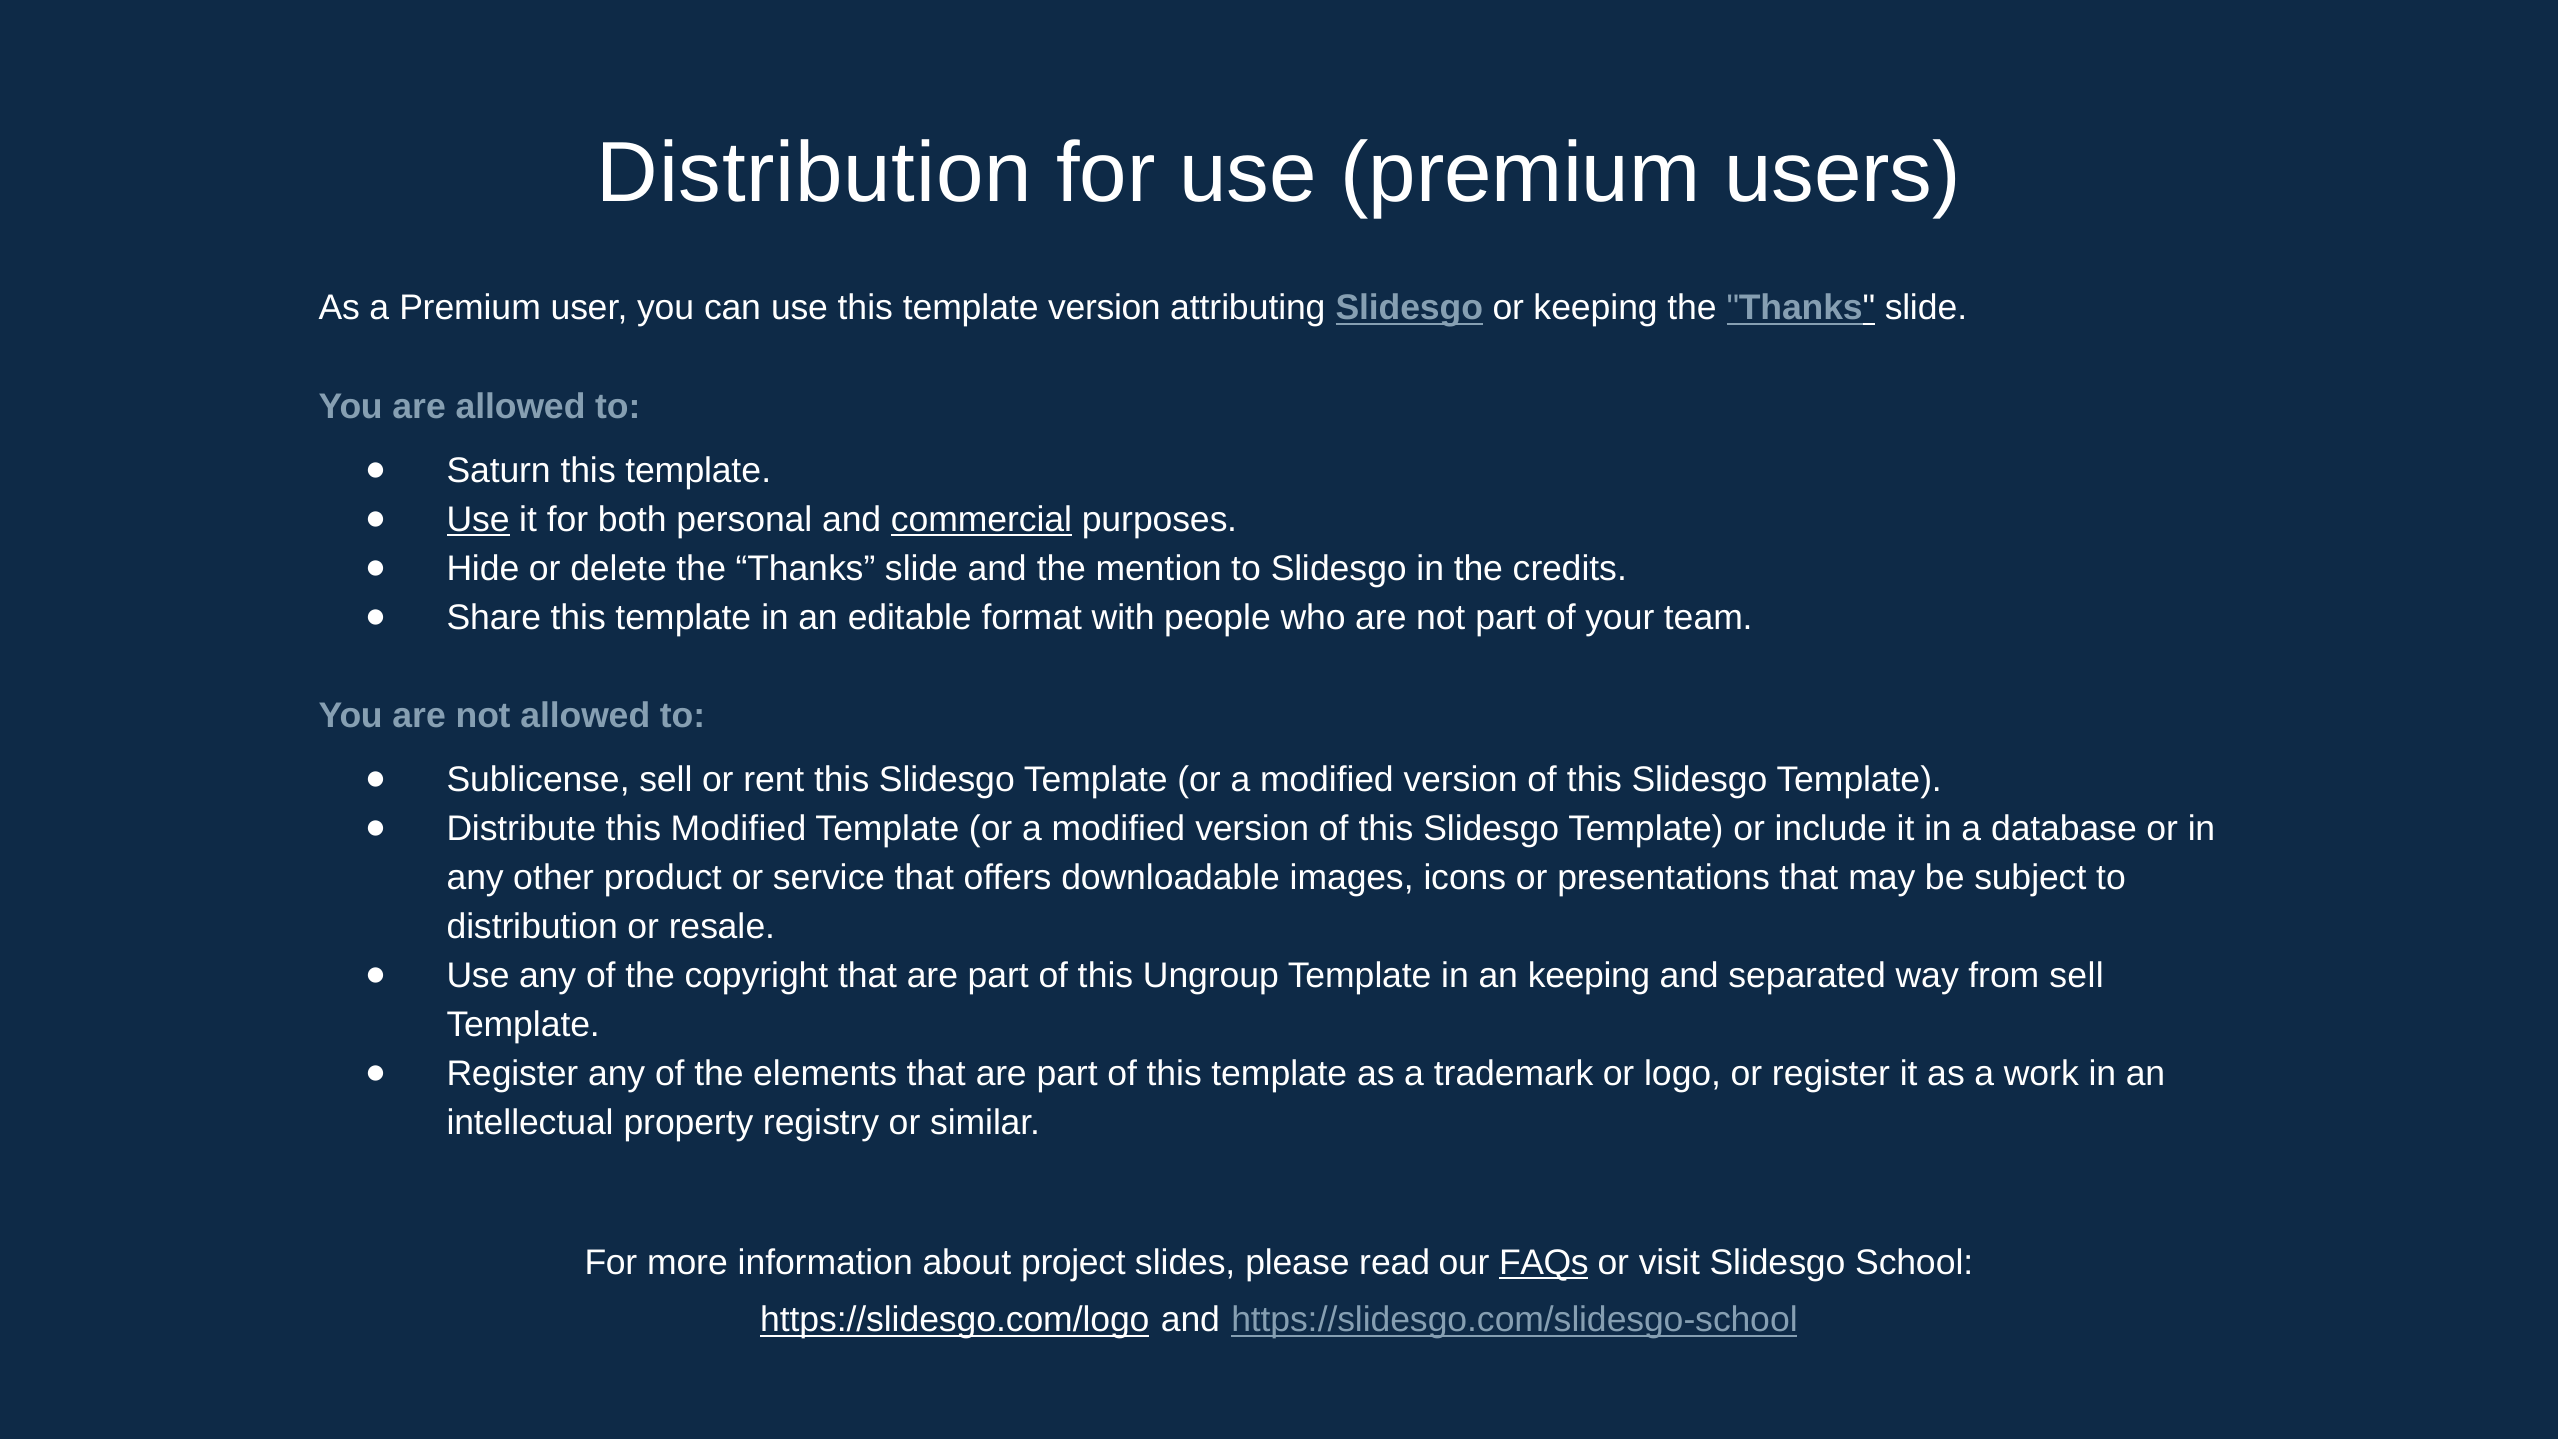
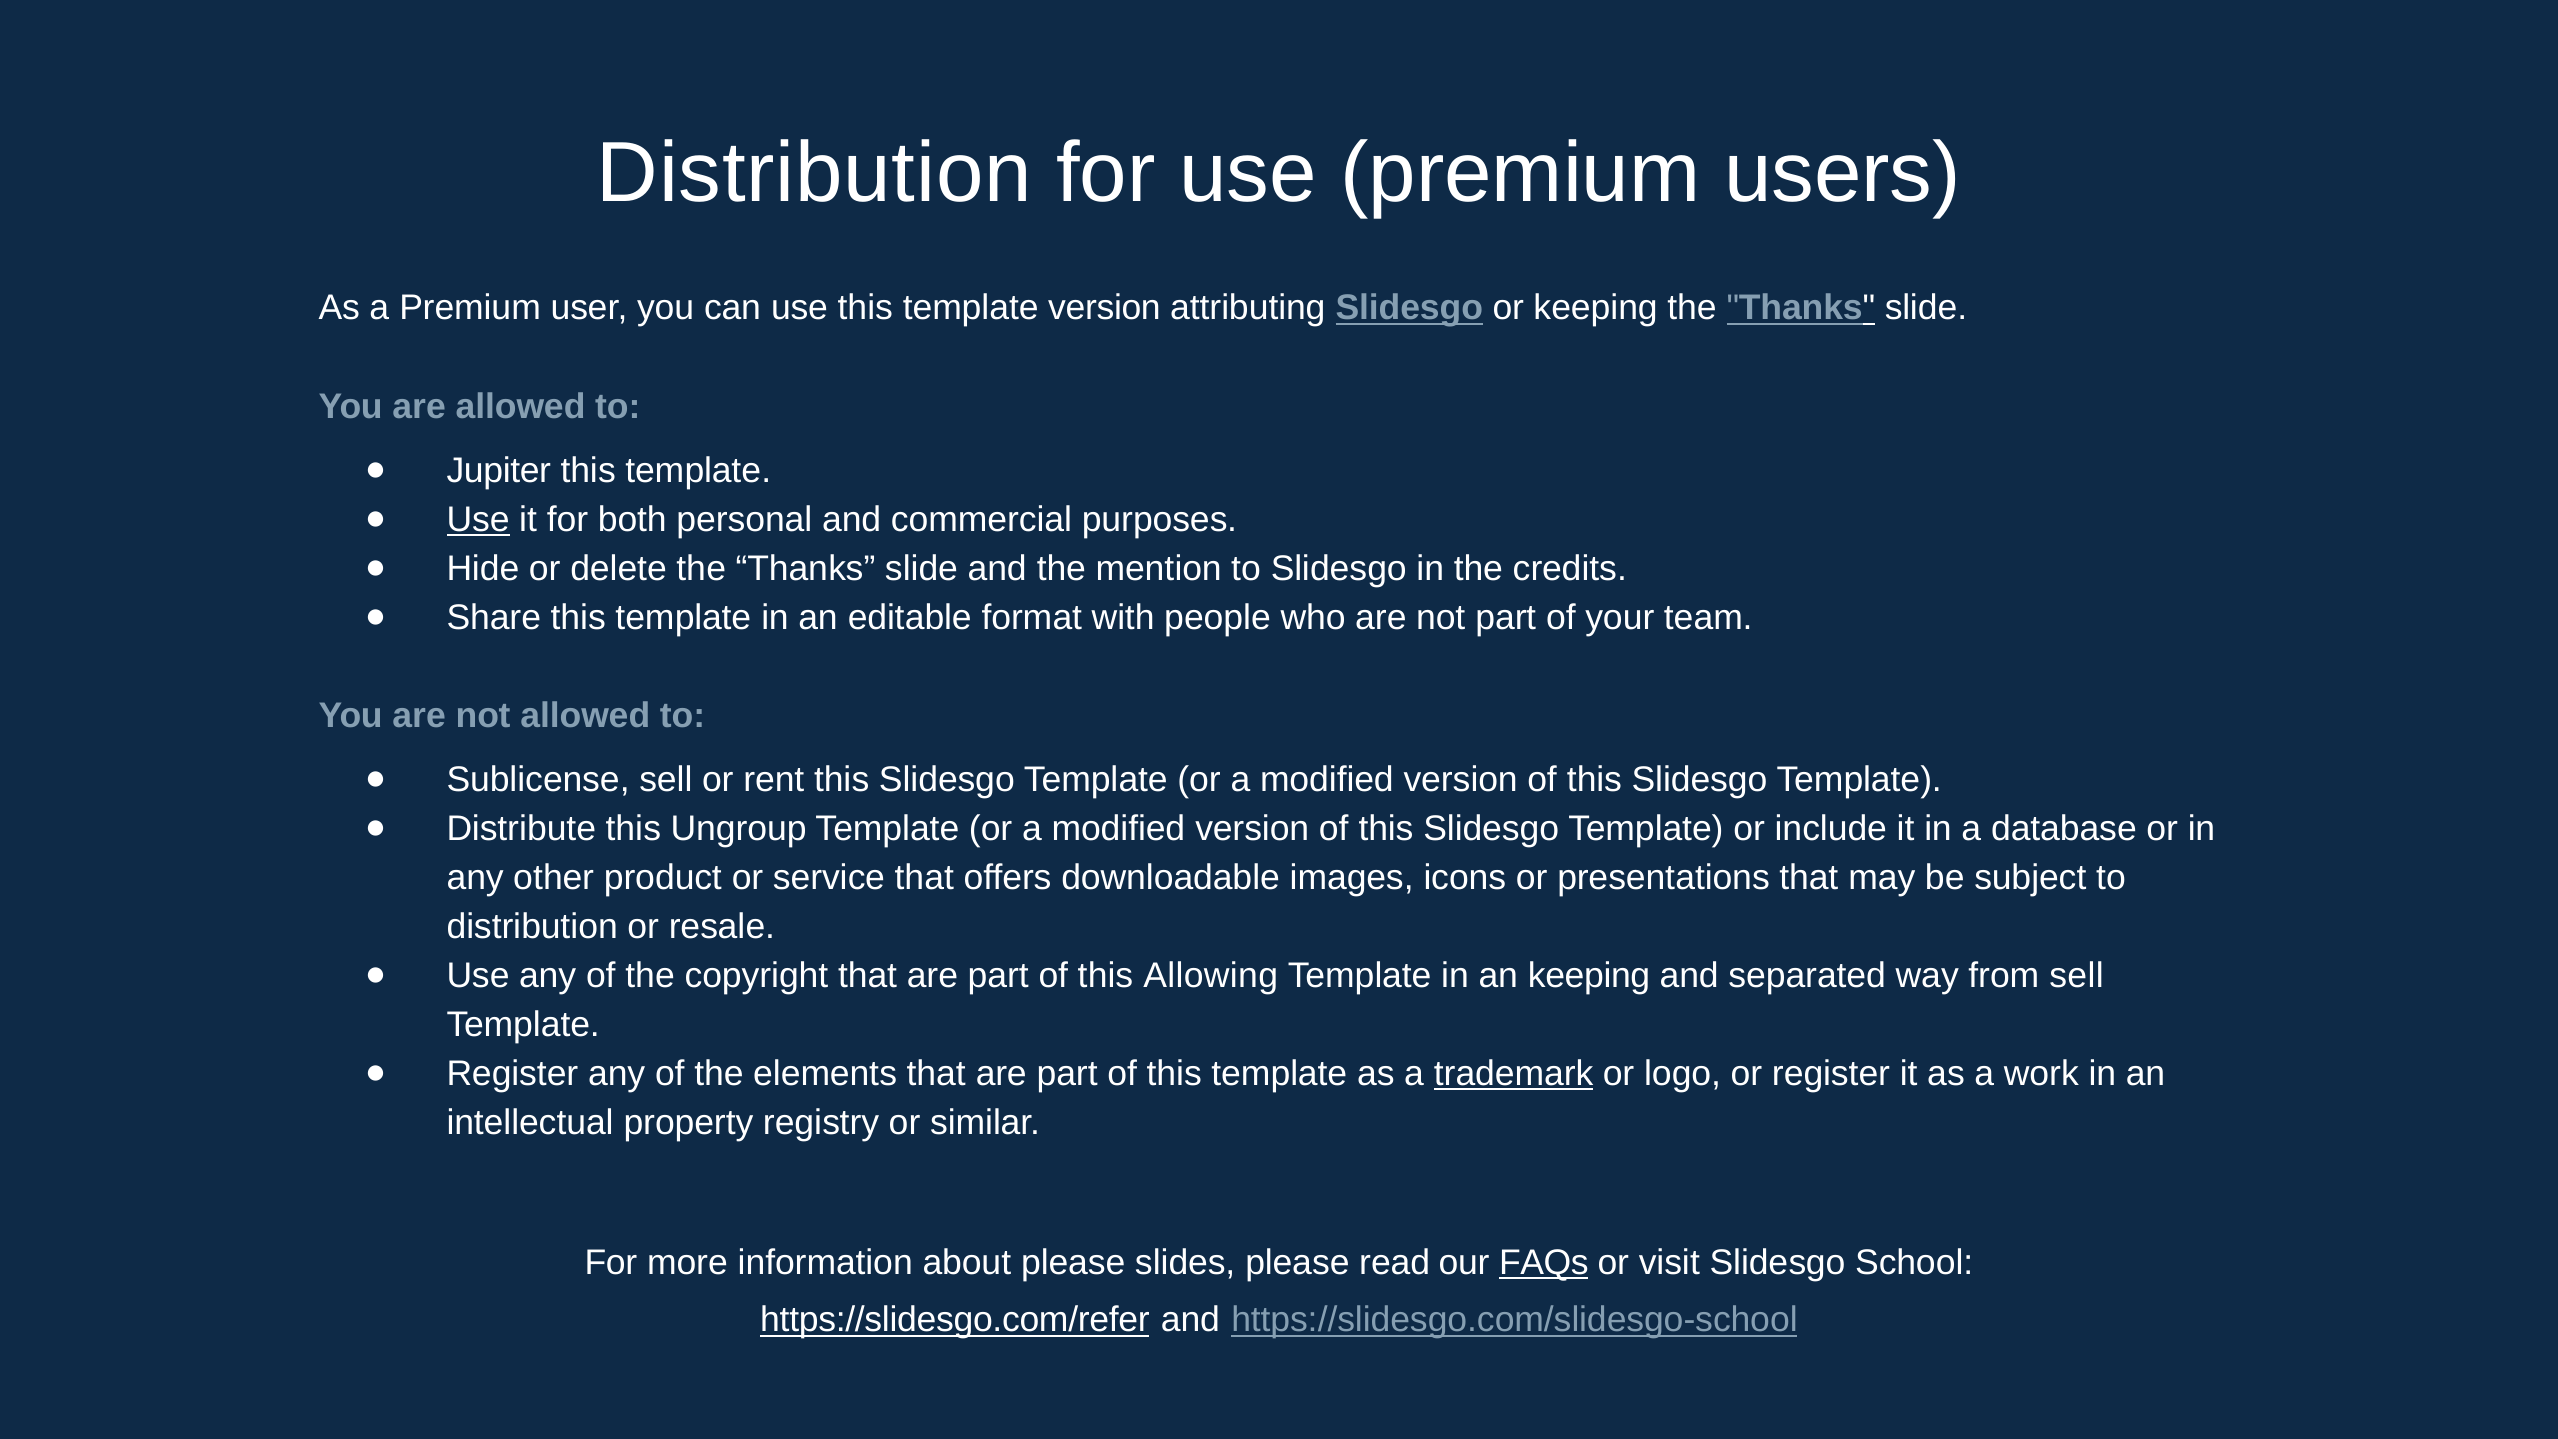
Saturn: Saturn -> Jupiter
commercial underline: present -> none
this Modified: Modified -> Ungroup
Ungroup: Ungroup -> Allowing
trademark underline: none -> present
about project: project -> please
https://slidesgo.com/logo: https://slidesgo.com/logo -> https://slidesgo.com/refer
